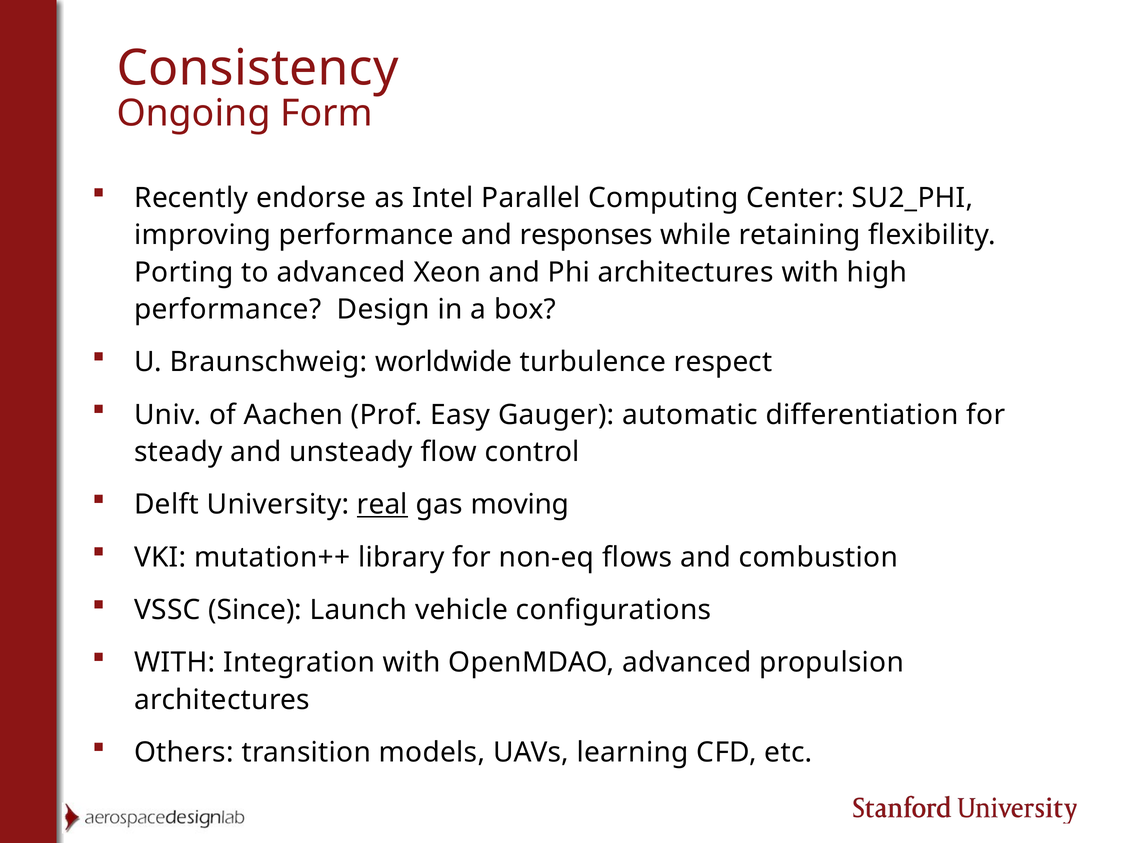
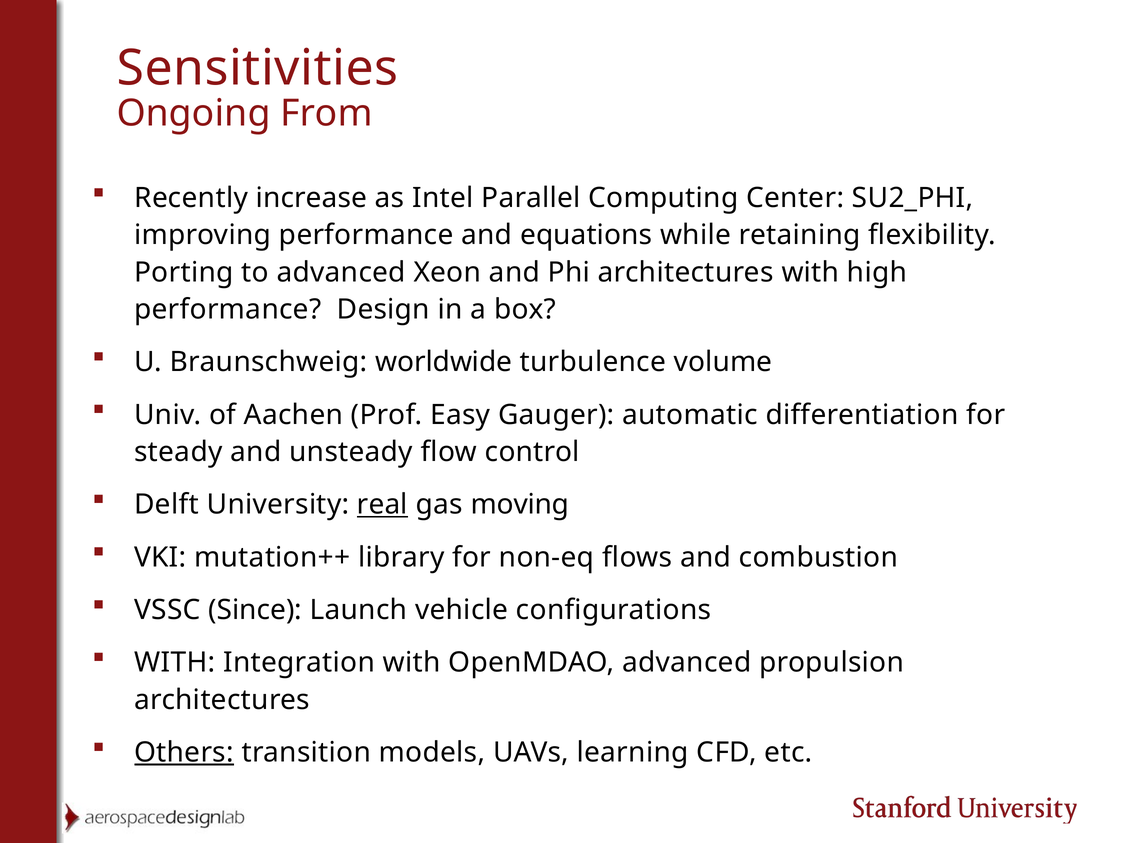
Consistency: Consistency -> Sensitivities
Form: Form -> From
endorse: endorse -> increase
responses: responses -> equations
respect: respect -> volume
Others underline: none -> present
